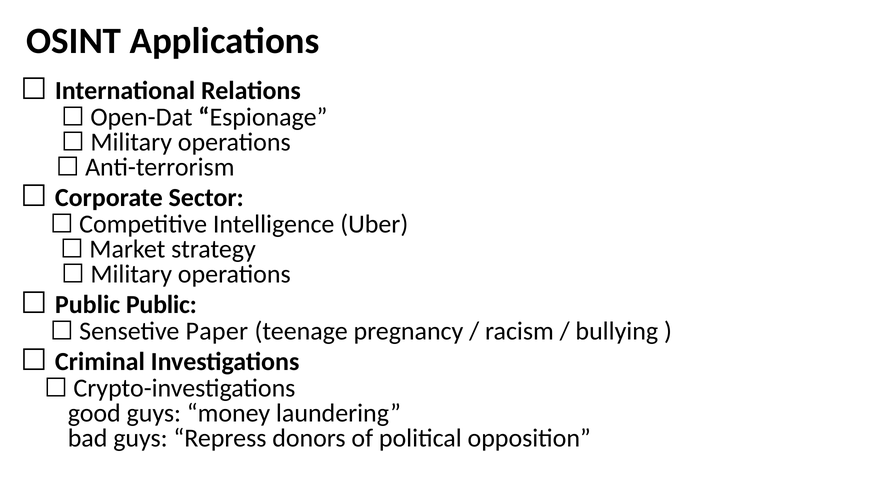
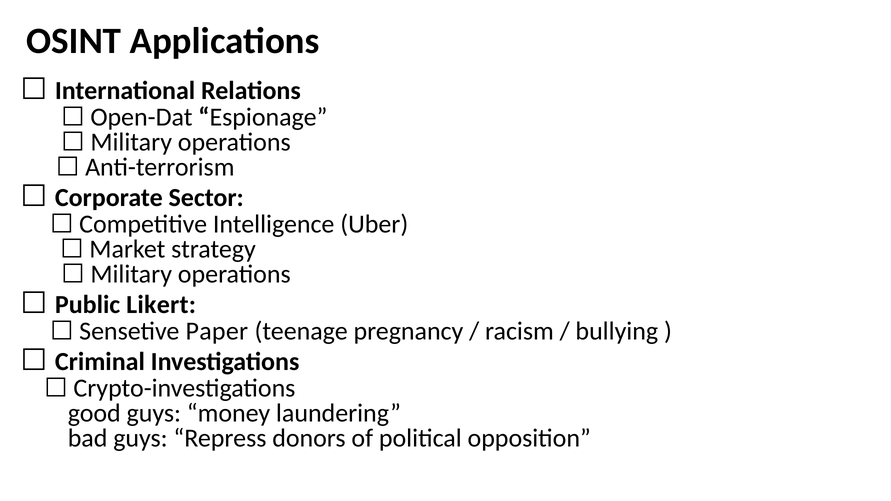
Public Public: Public -> Likert
